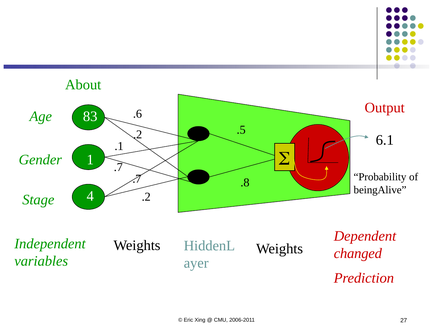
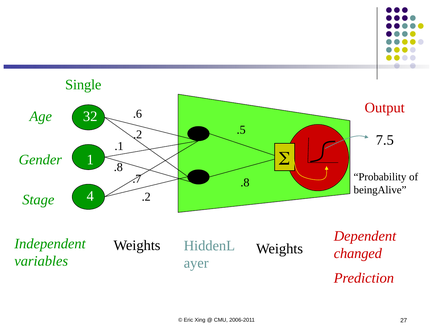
About: About -> Single
83: 83 -> 32
6.1: 6.1 -> 7.5
.7 at (118, 167): .7 -> .8
